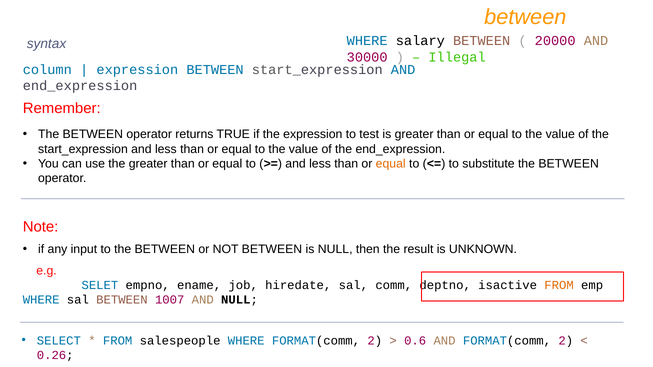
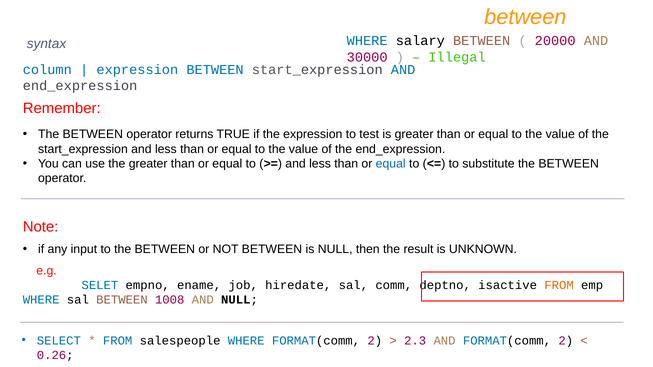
equal at (391, 164) colour: orange -> blue
1007: 1007 -> 1008
0.6: 0.6 -> 2.3
